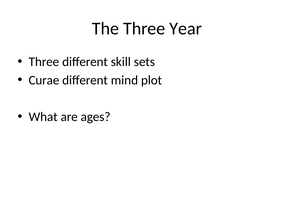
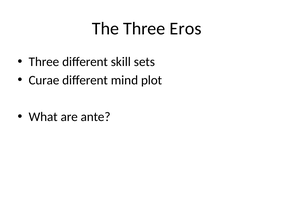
Year: Year -> Eros
ages: ages -> ante
